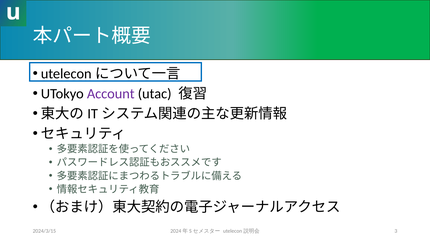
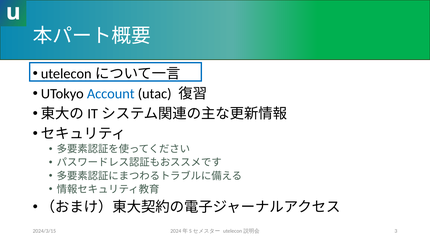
Account colour: purple -> blue
